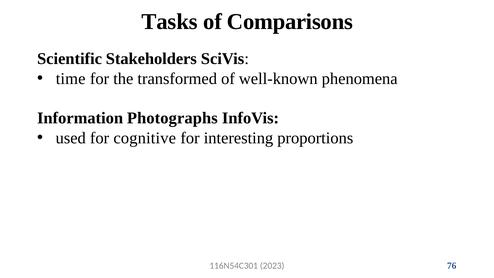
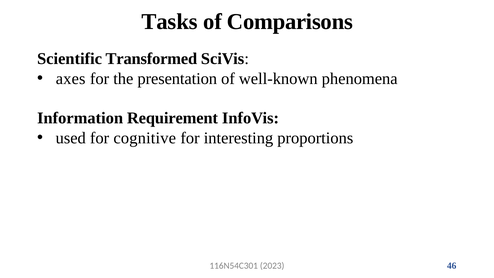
Stakeholders: Stakeholders -> Transformed
time: time -> axes
transformed: transformed -> presentation
Photographs: Photographs -> Requirement
76: 76 -> 46
